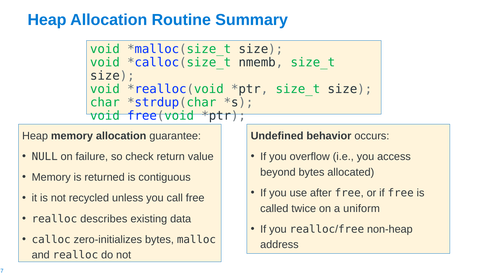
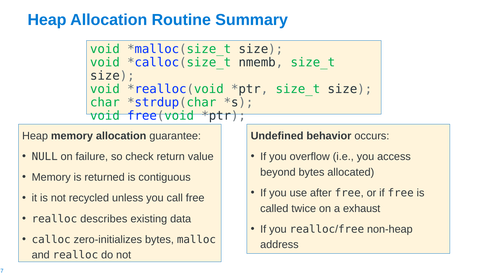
uniform: uniform -> exhaust
